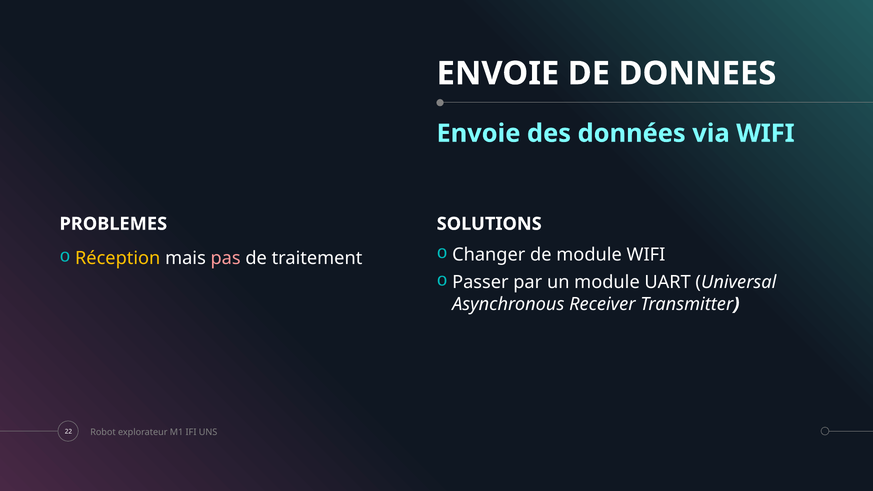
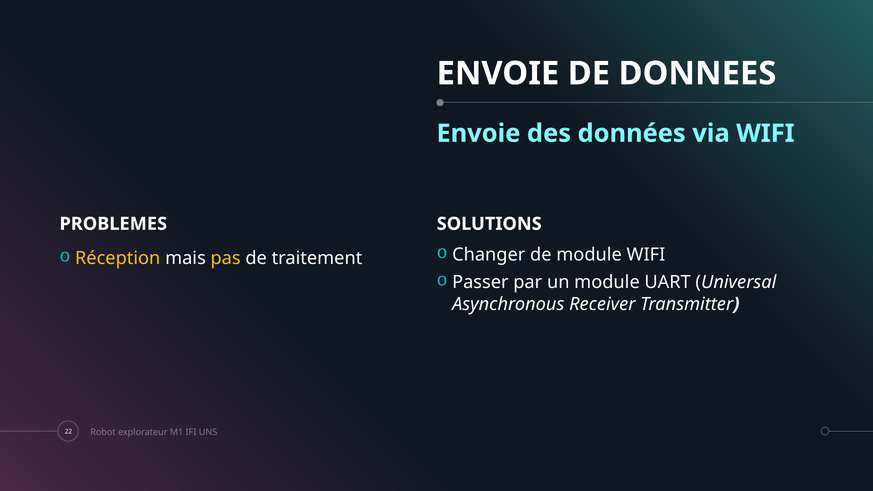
pas colour: pink -> yellow
